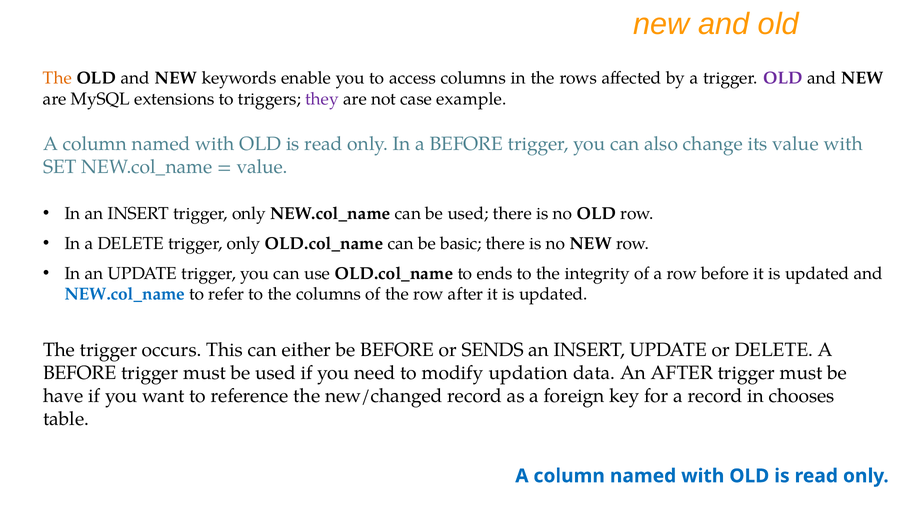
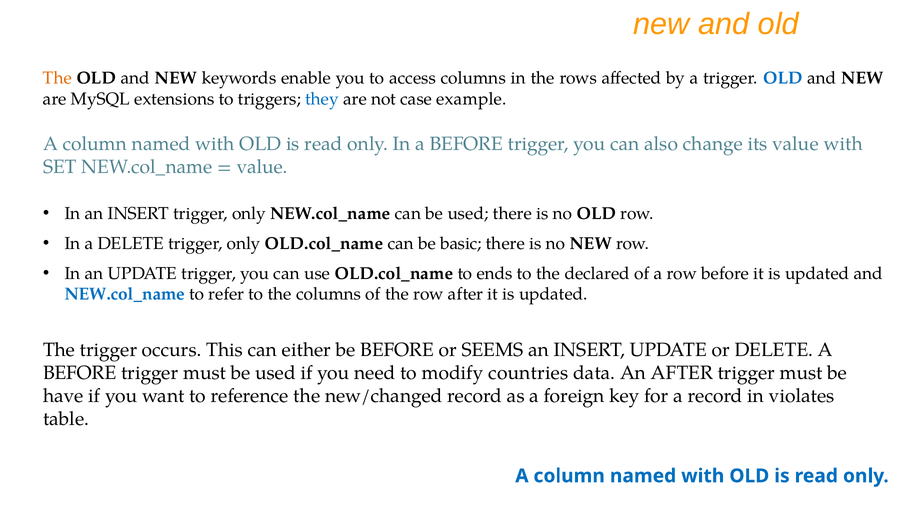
OLD at (783, 78) colour: purple -> blue
they colour: purple -> blue
integrity: integrity -> declared
SENDS: SENDS -> SEEMS
updation: updation -> countries
chooses: chooses -> violates
